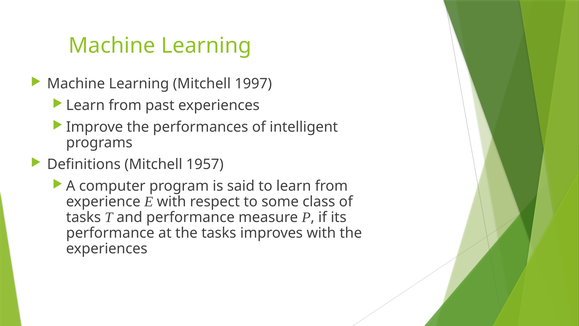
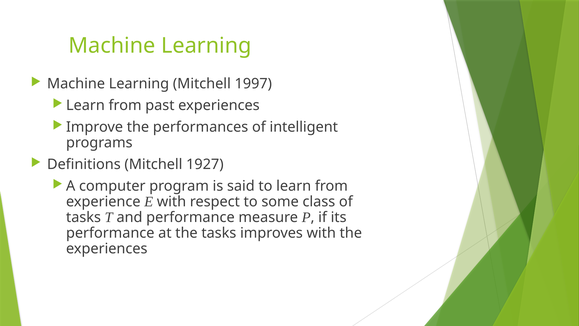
1957: 1957 -> 1927
